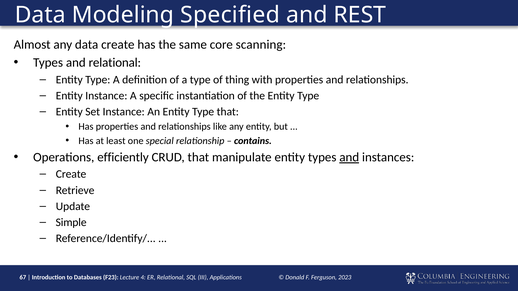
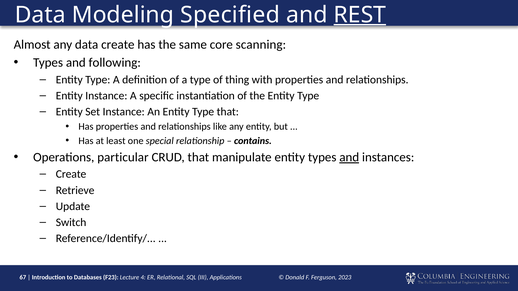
REST underline: none -> present
and relational: relational -> following
efficiently: efficiently -> particular
Simple: Simple -> Switch
